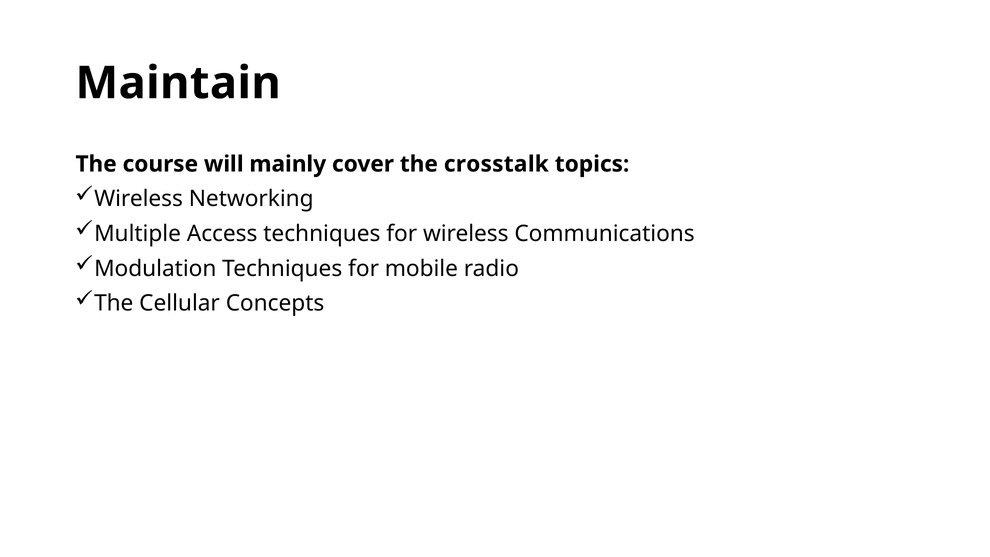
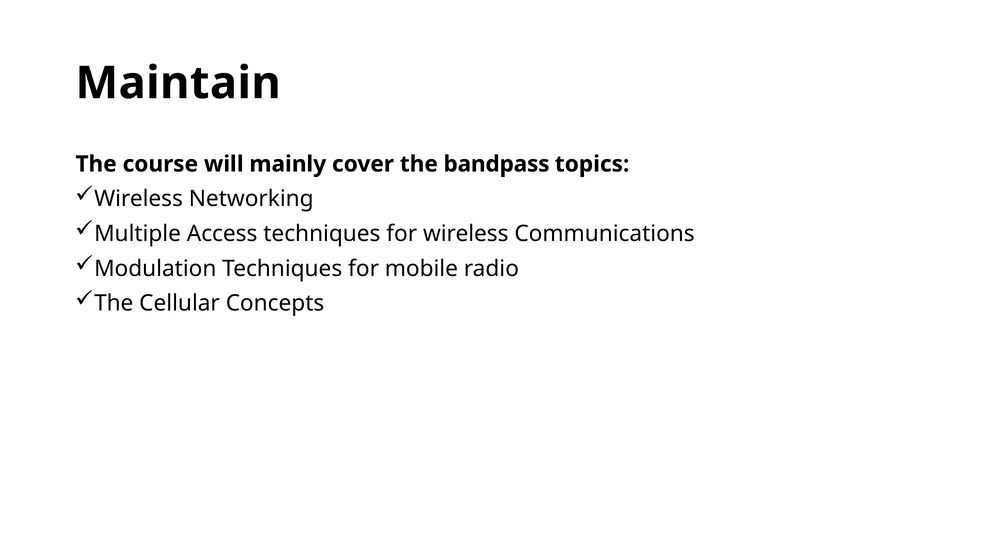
crosstalk: crosstalk -> bandpass
